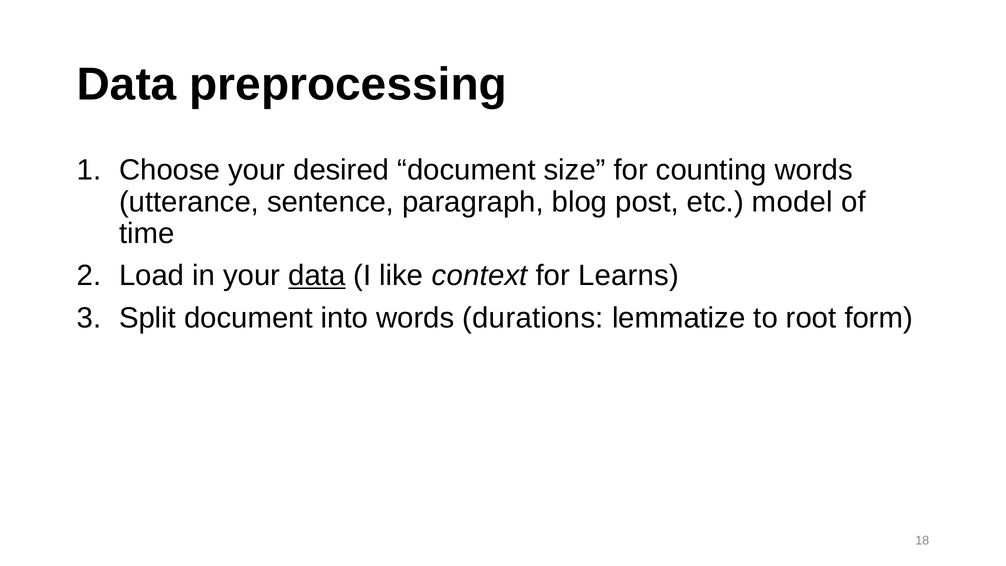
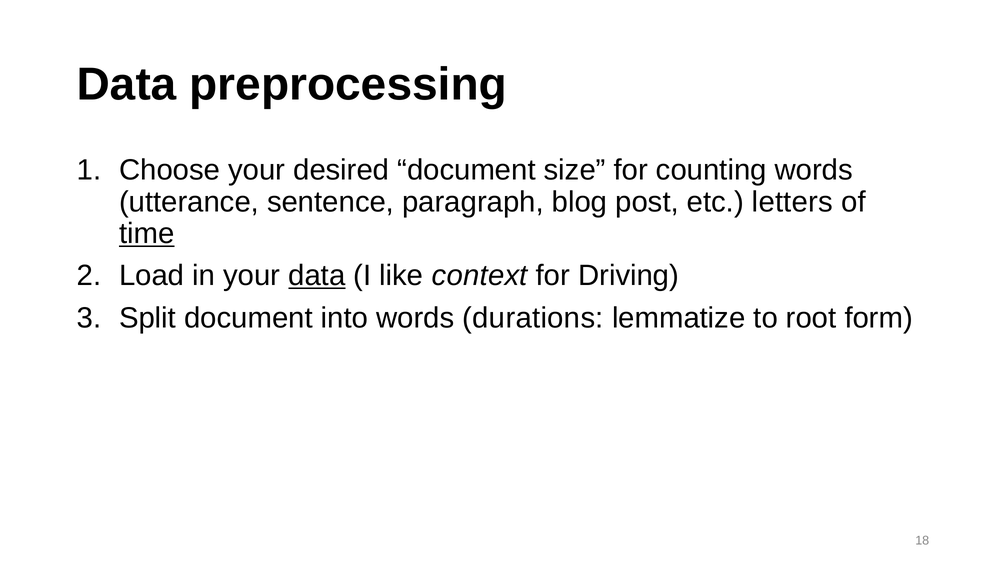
model: model -> letters
time underline: none -> present
Learns: Learns -> Driving
